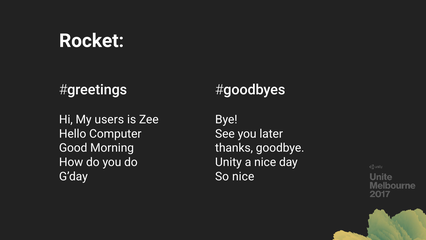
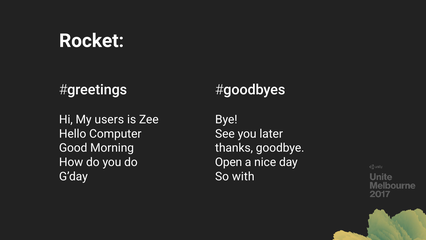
Unity: Unity -> Open
So nice: nice -> with
